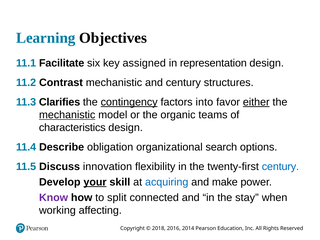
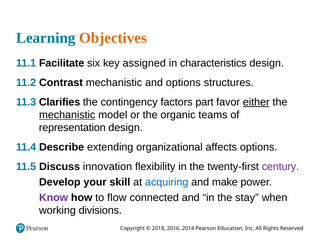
Objectives colour: black -> orange
representation: representation -> characteristics
and century: century -> options
contingency underline: present -> none
into: into -> part
characteristics: characteristics -> representation
obligation: obligation -> extending
search: search -> affects
century at (280, 167) colour: blue -> purple
your underline: present -> none
split: split -> flow
affecting: affecting -> divisions
